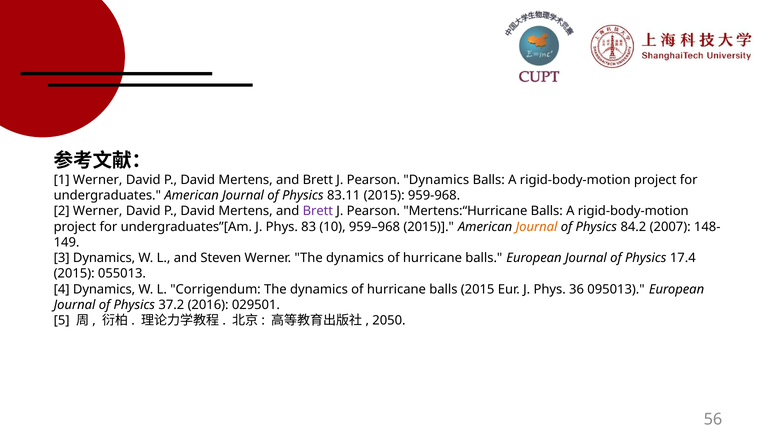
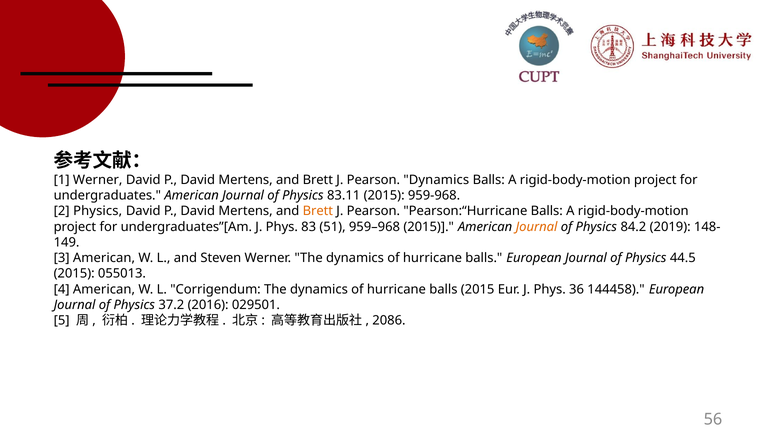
2 Werner: Werner -> Physics
Brett at (318, 211) colour: purple -> orange
Mertens:“Hurricane: Mertens:“Hurricane -> Pearson:“Hurricane
10: 10 -> 51
2007: 2007 -> 2019
3 Dynamics: Dynamics -> American
17.4: 17.4 -> 44.5
4 Dynamics: Dynamics -> American
095013: 095013 -> 144458
2050: 2050 -> 2086
